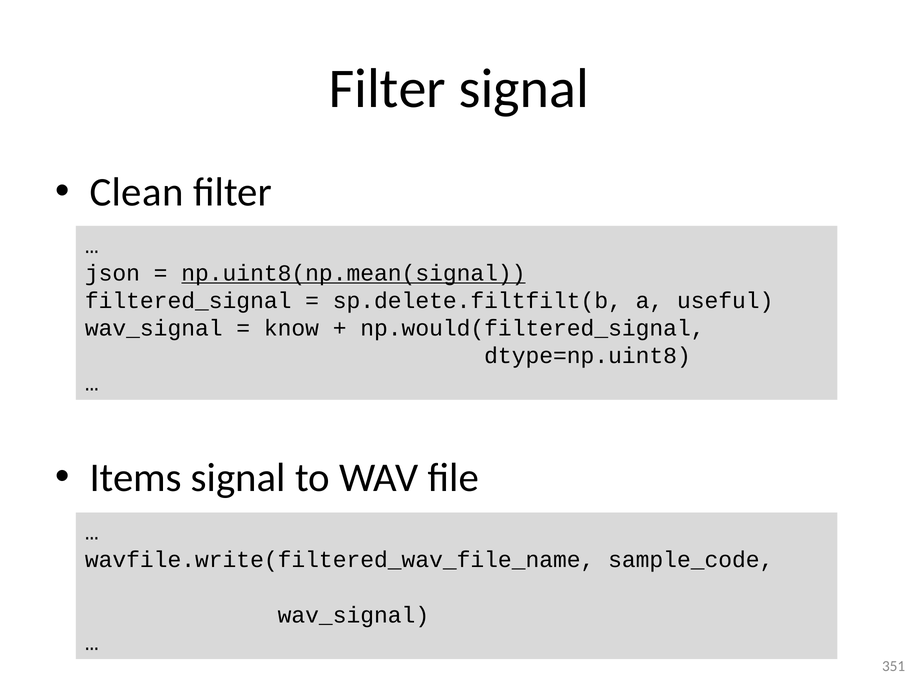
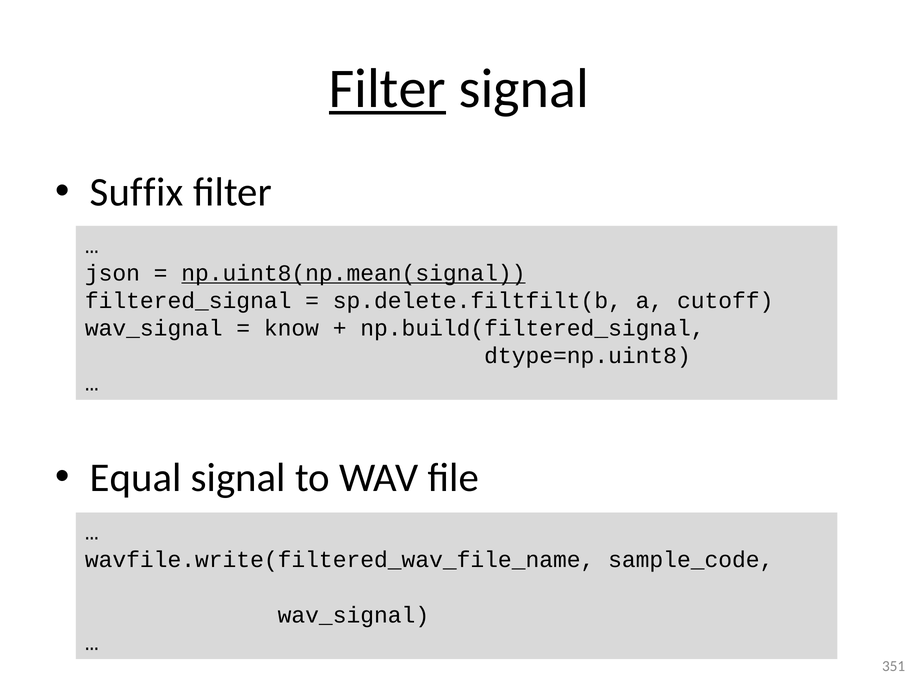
Filter at (387, 89) underline: none -> present
Clean: Clean -> Suffix
useful: useful -> cutoff
np.would(filtered_signal: np.would(filtered_signal -> np.build(filtered_signal
Items: Items -> Equal
